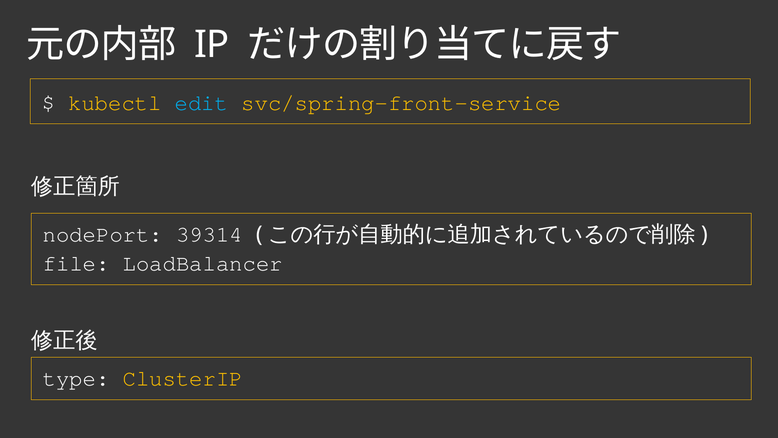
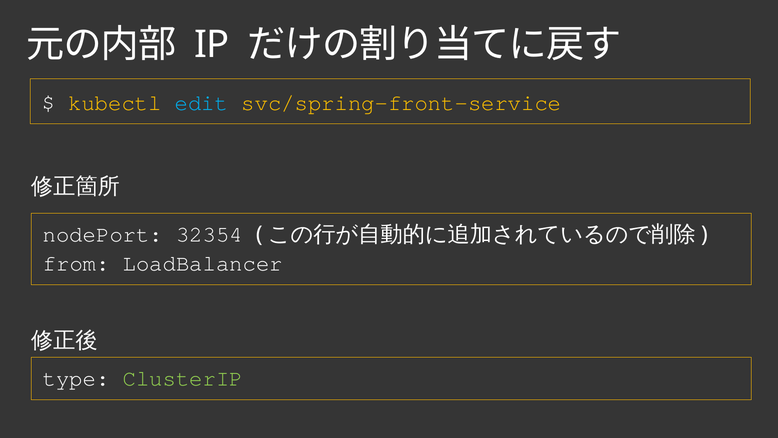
39314: 39314 -> 32354
file: file -> from
ClusterIP colour: yellow -> light green
